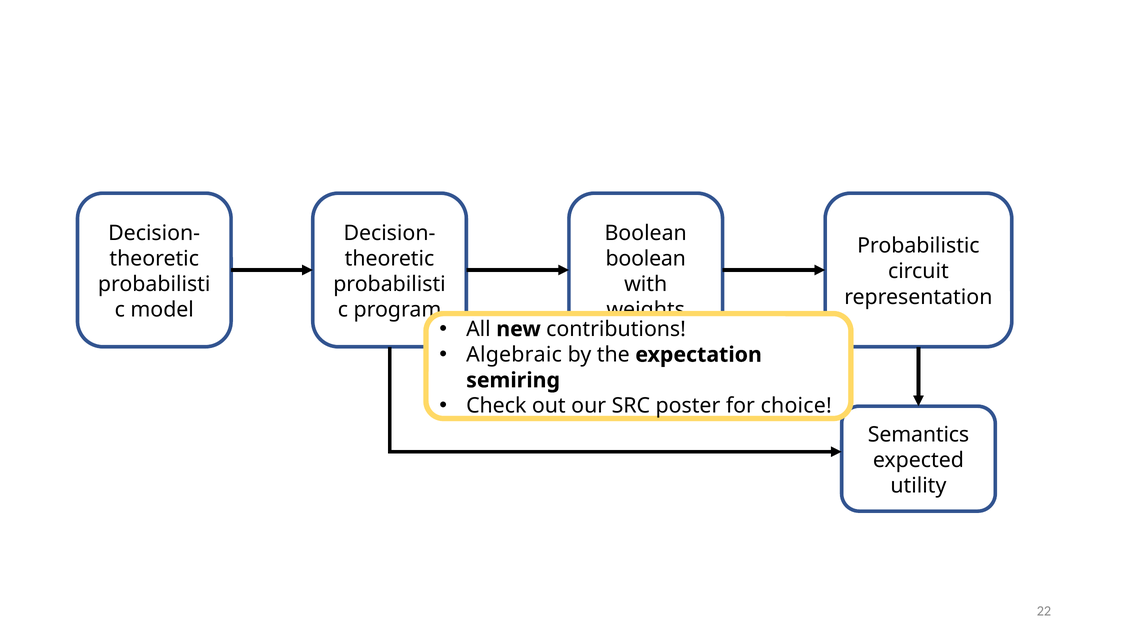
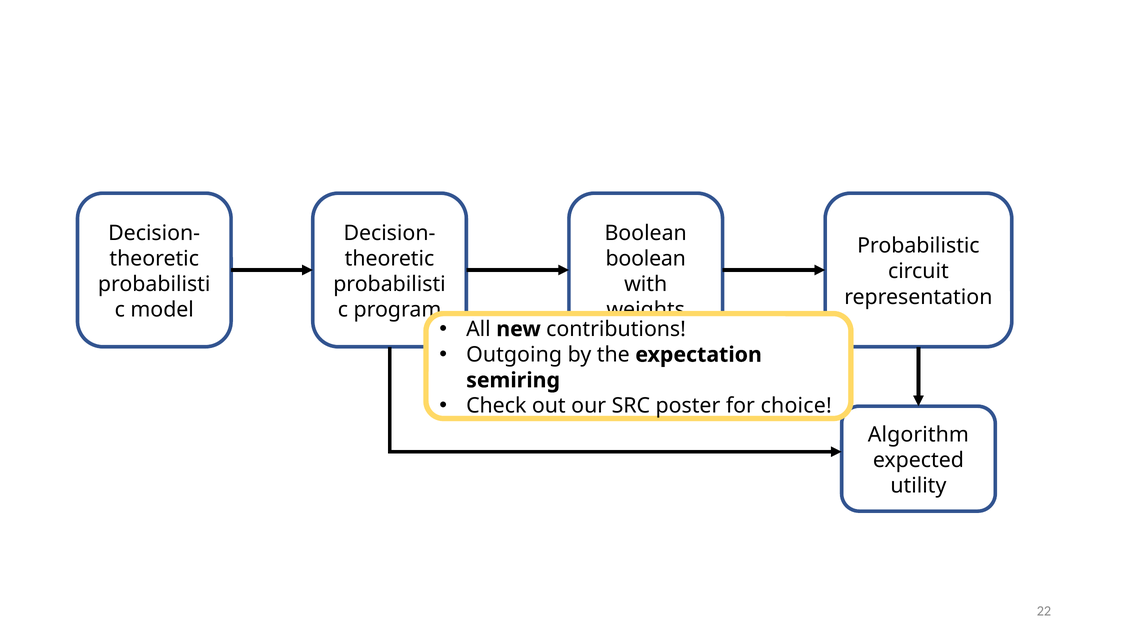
Algebraic: Algebraic -> Outgoing
Semantics: Semantics -> Algorithm
